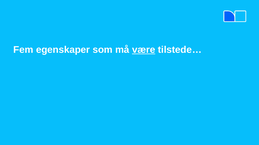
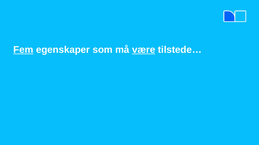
Fem underline: none -> present
